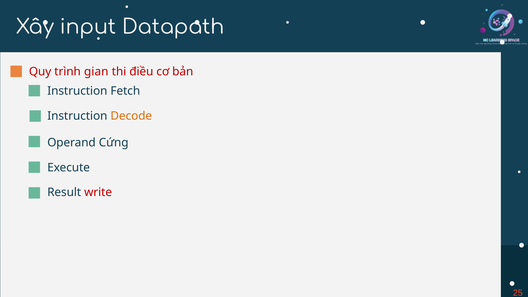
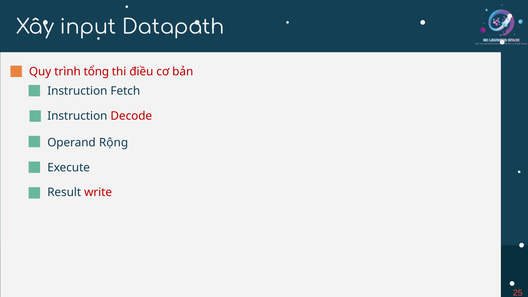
gian: gian -> tổng
Decode colour: orange -> red
Cứng: Cứng -> Rộng
